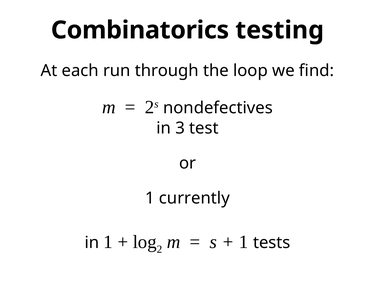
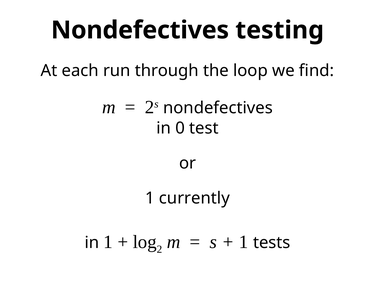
Combinatorics at (140, 30): Combinatorics -> Nondefectives
3: 3 -> 0
